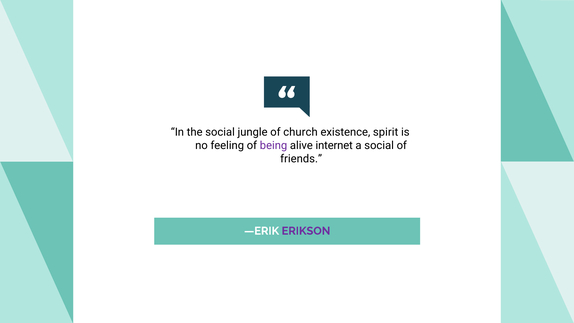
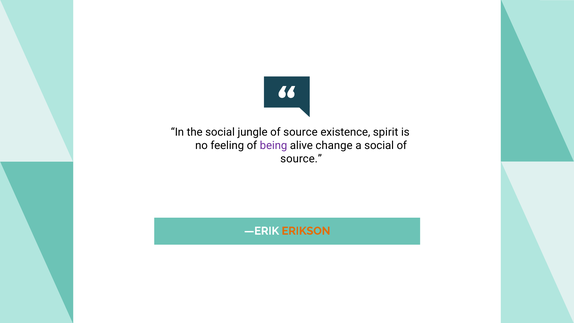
jungle of church: church -> source
internet: internet -> change
friends at (301, 159): friends -> source
ERIKSON colour: purple -> orange
